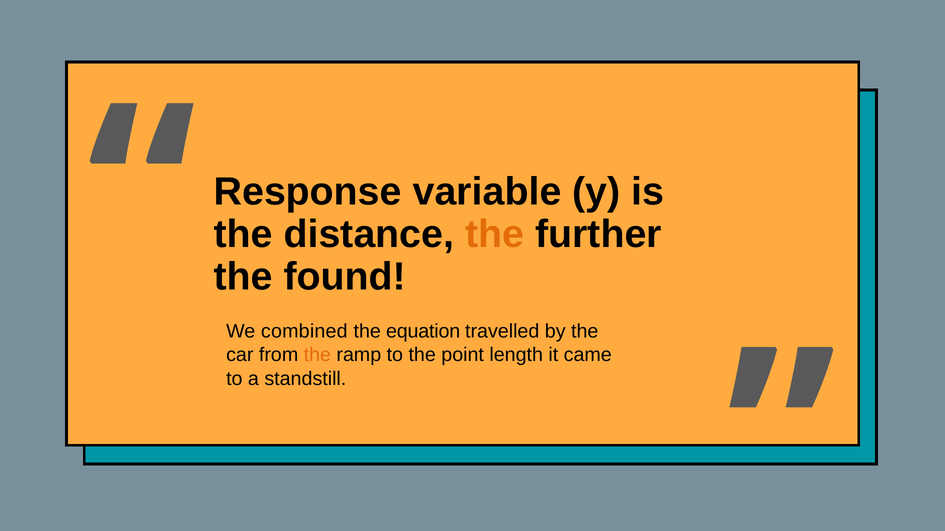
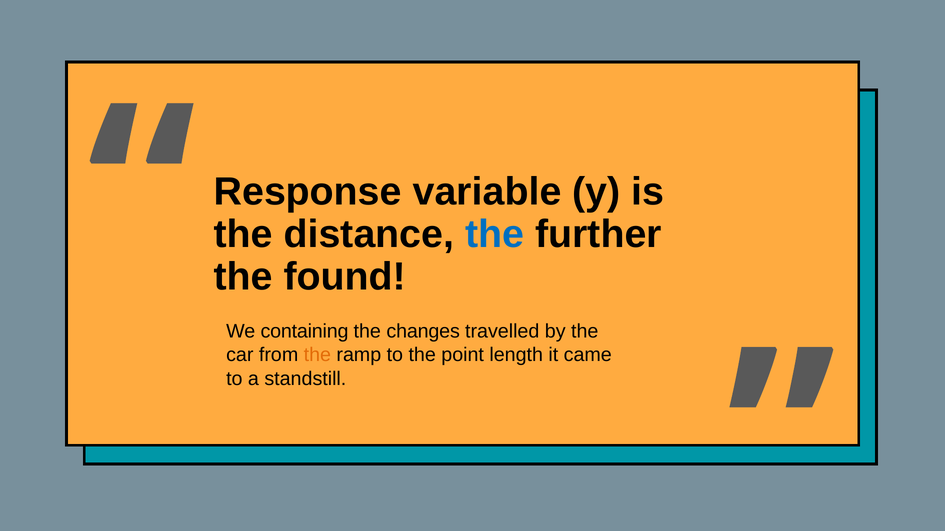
combined: combined -> containing
equation: equation -> changes
the at (495, 234) colour: orange -> blue
